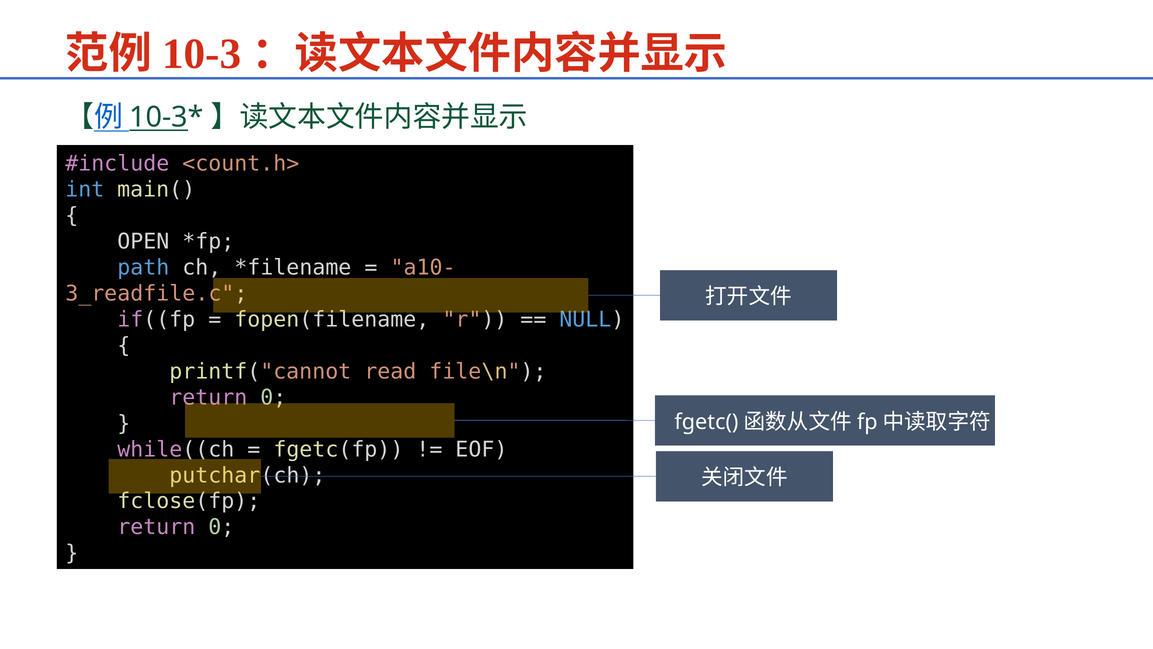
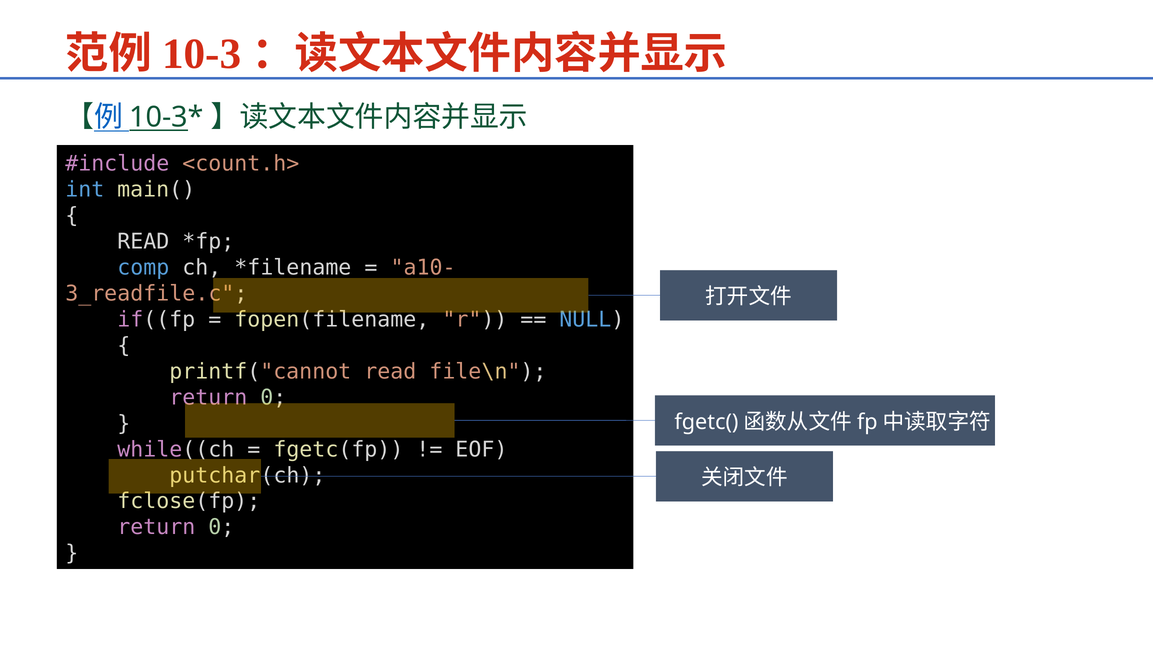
OPEN at (143, 242): OPEN -> READ
path: path -> comp
